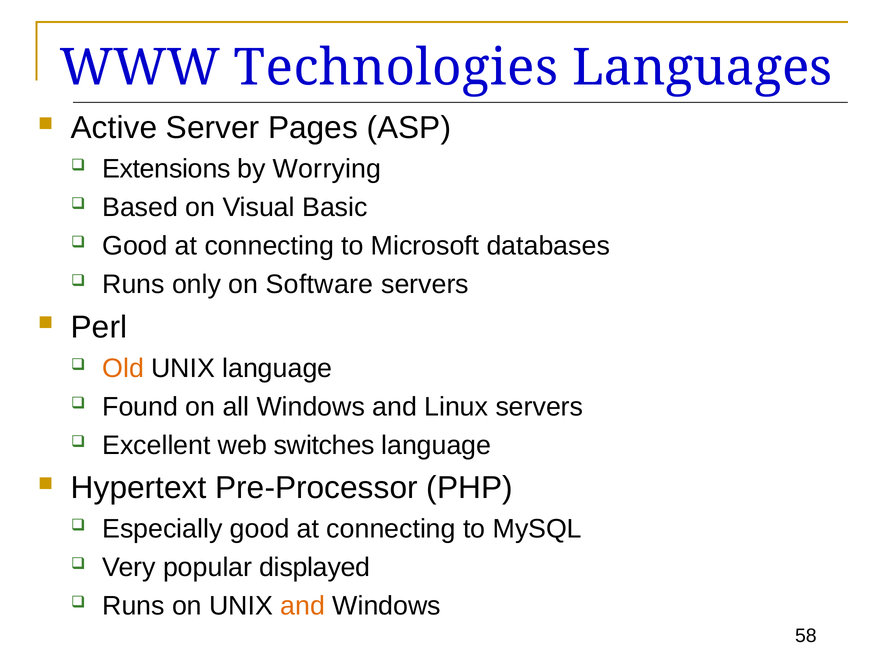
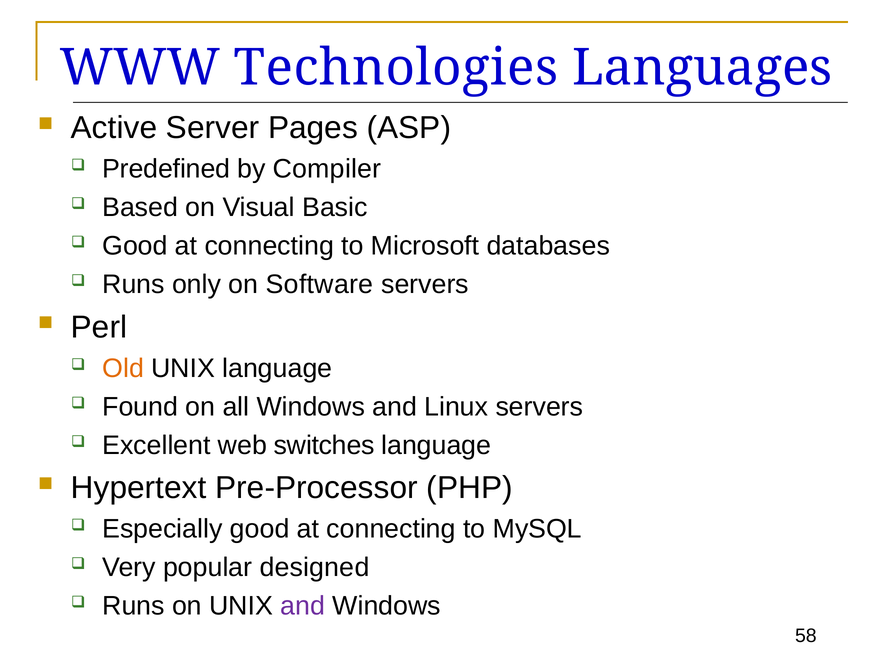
Extensions: Extensions -> Predefined
Worrying: Worrying -> Compiler
displayed: displayed -> designed
and at (303, 606) colour: orange -> purple
